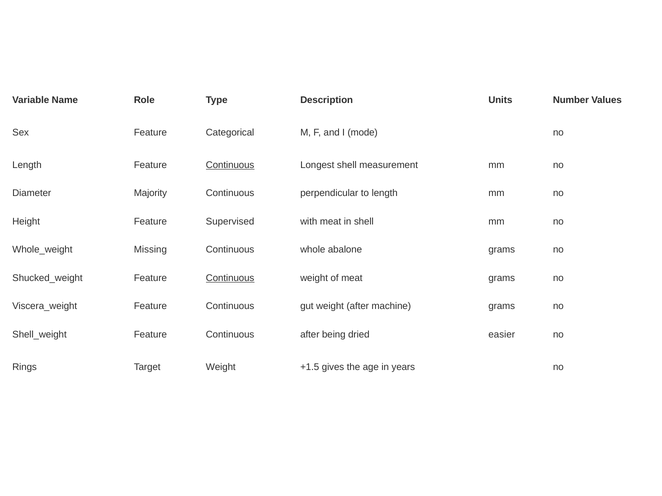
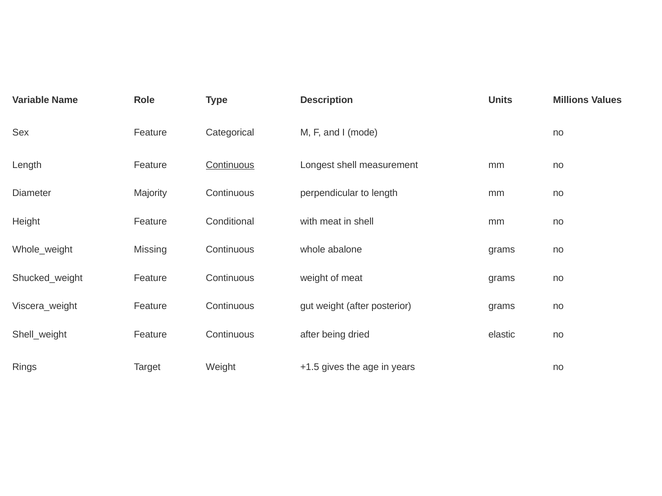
Number: Number -> Millions
Supervised: Supervised -> Conditional
Continuous at (230, 278) underline: present -> none
machine: machine -> posterior
easier: easier -> elastic
